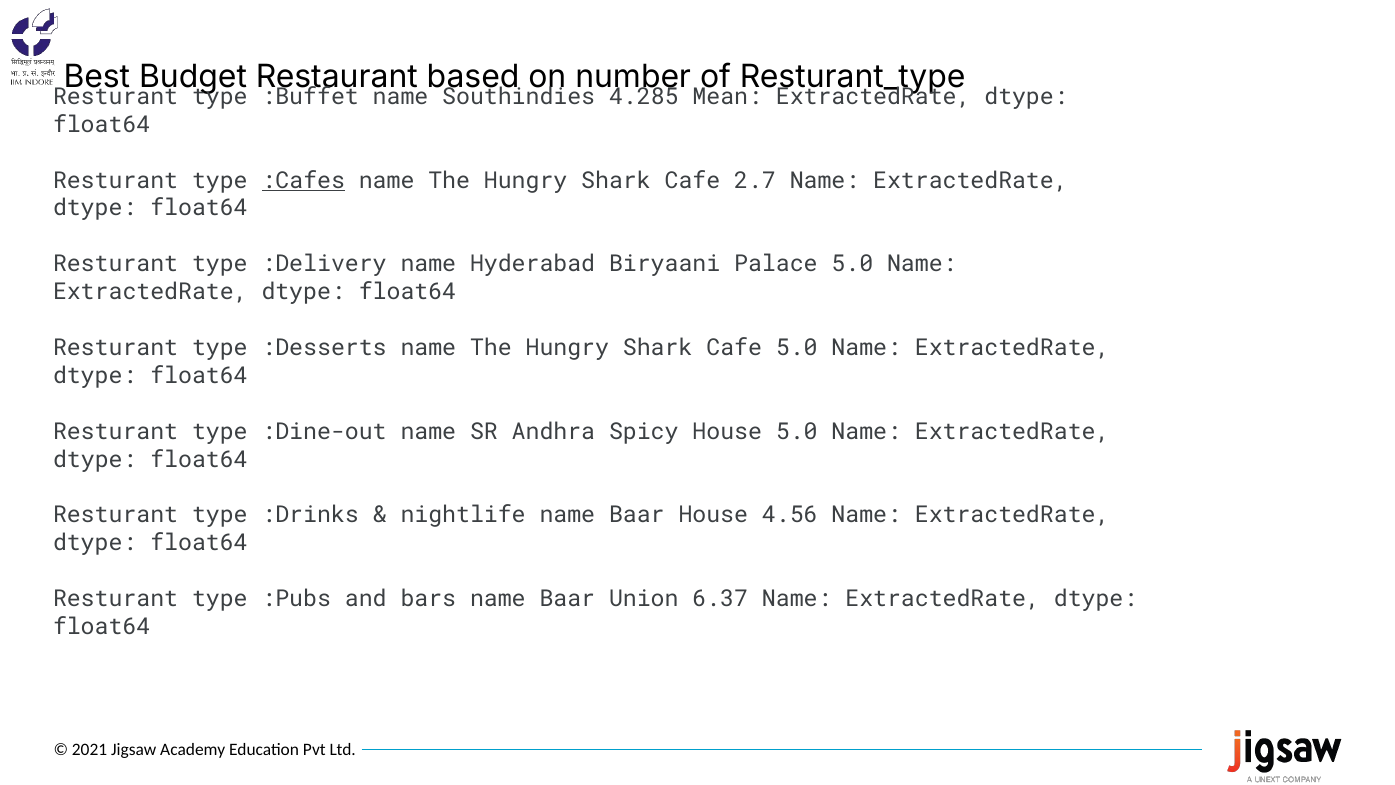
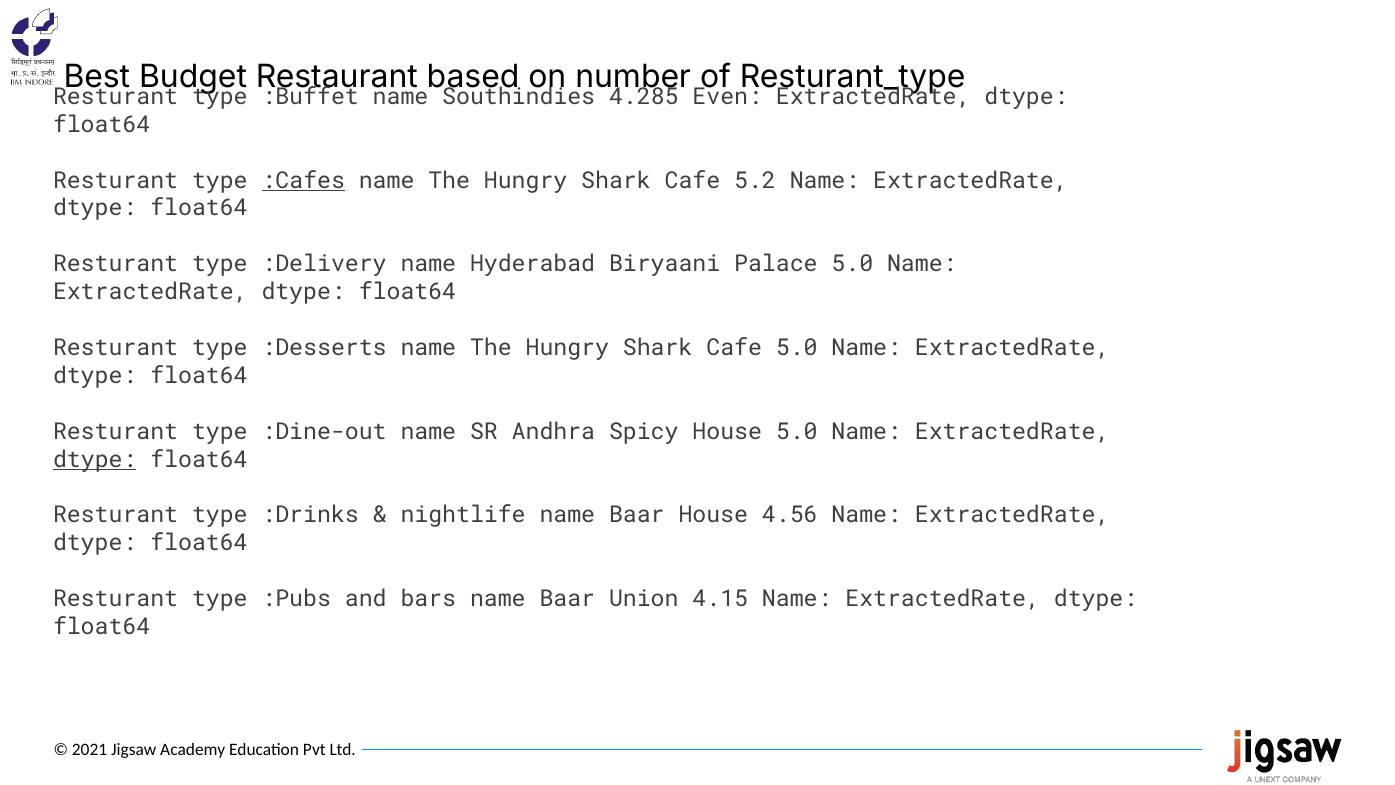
Mean: Mean -> Even
2.7: 2.7 -> 5.2
dtype at (95, 459) underline: none -> present
6.37: 6.37 -> 4.15
